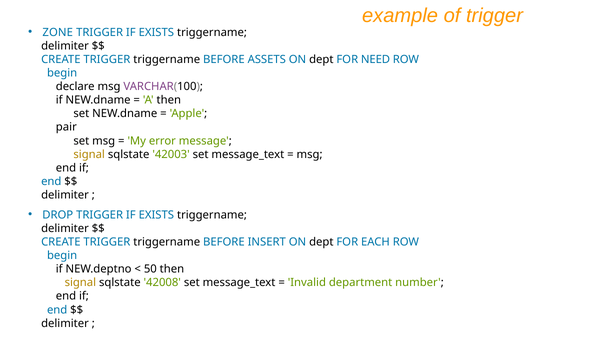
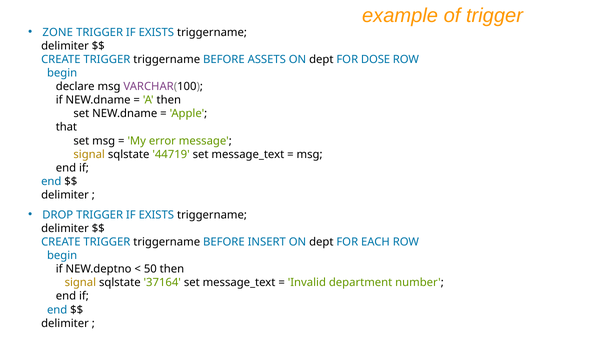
NEED: NEED -> DOSE
pair: pair -> that
42003: 42003 -> 44719
42008: 42008 -> 37164
